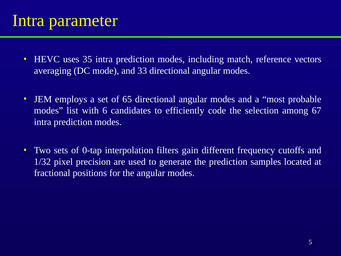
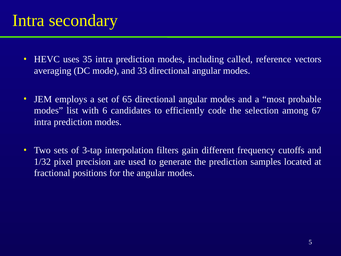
parameter: parameter -> secondary
match: match -> called
0-tap: 0-tap -> 3-tap
